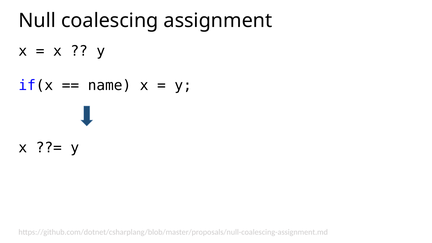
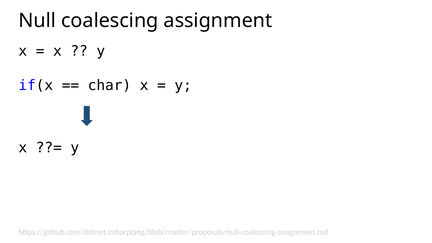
name: name -> char
